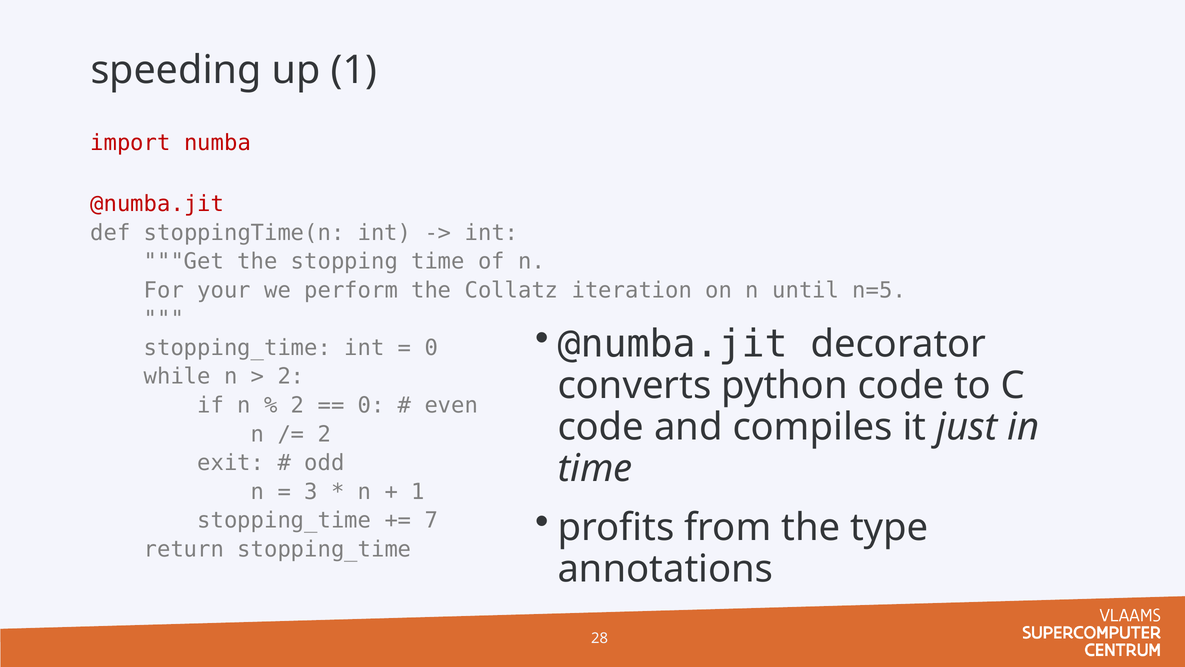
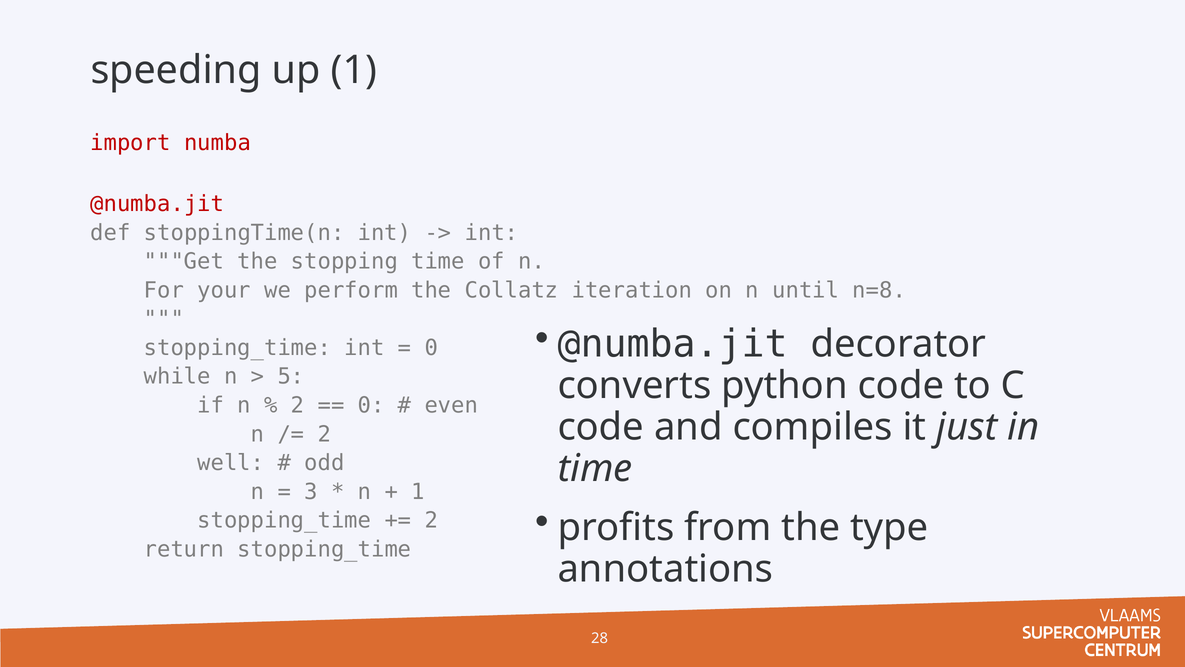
n=5: n=5 -> n=8
2 at (291, 376): 2 -> 5
exit: exit -> well
7 at (431, 520): 7 -> 2
